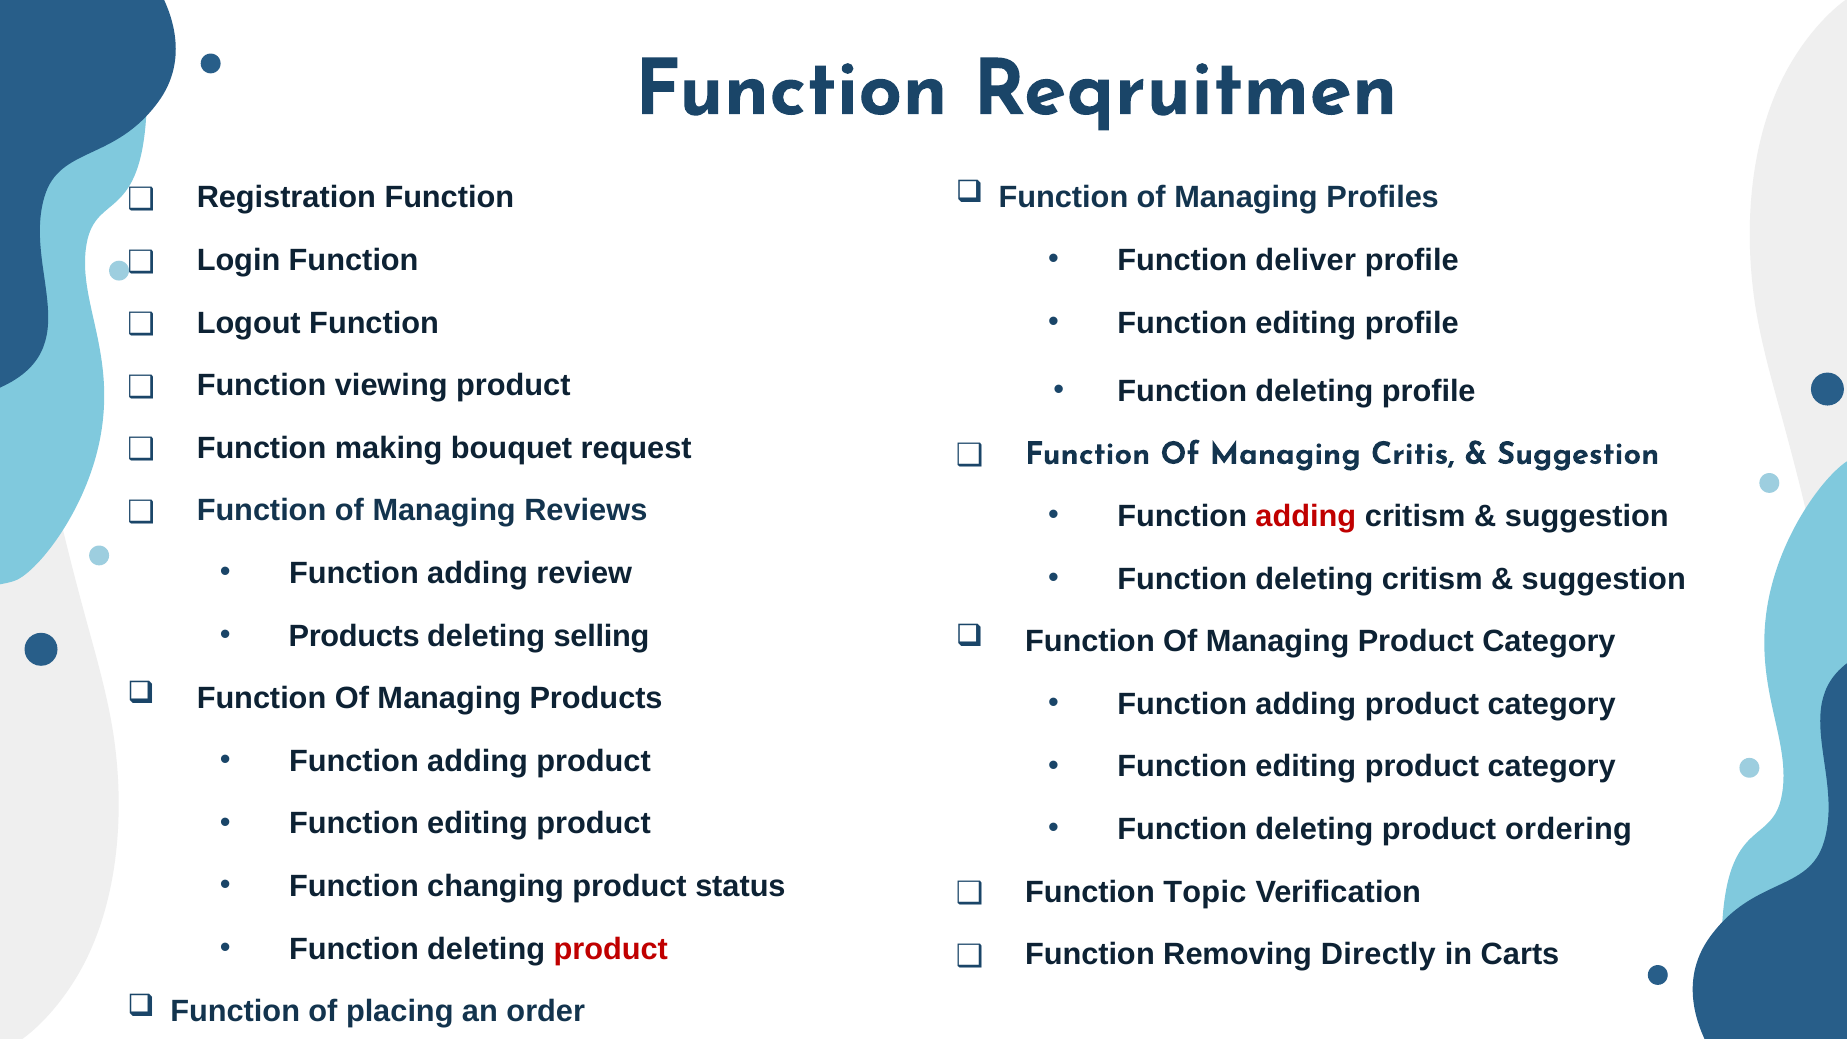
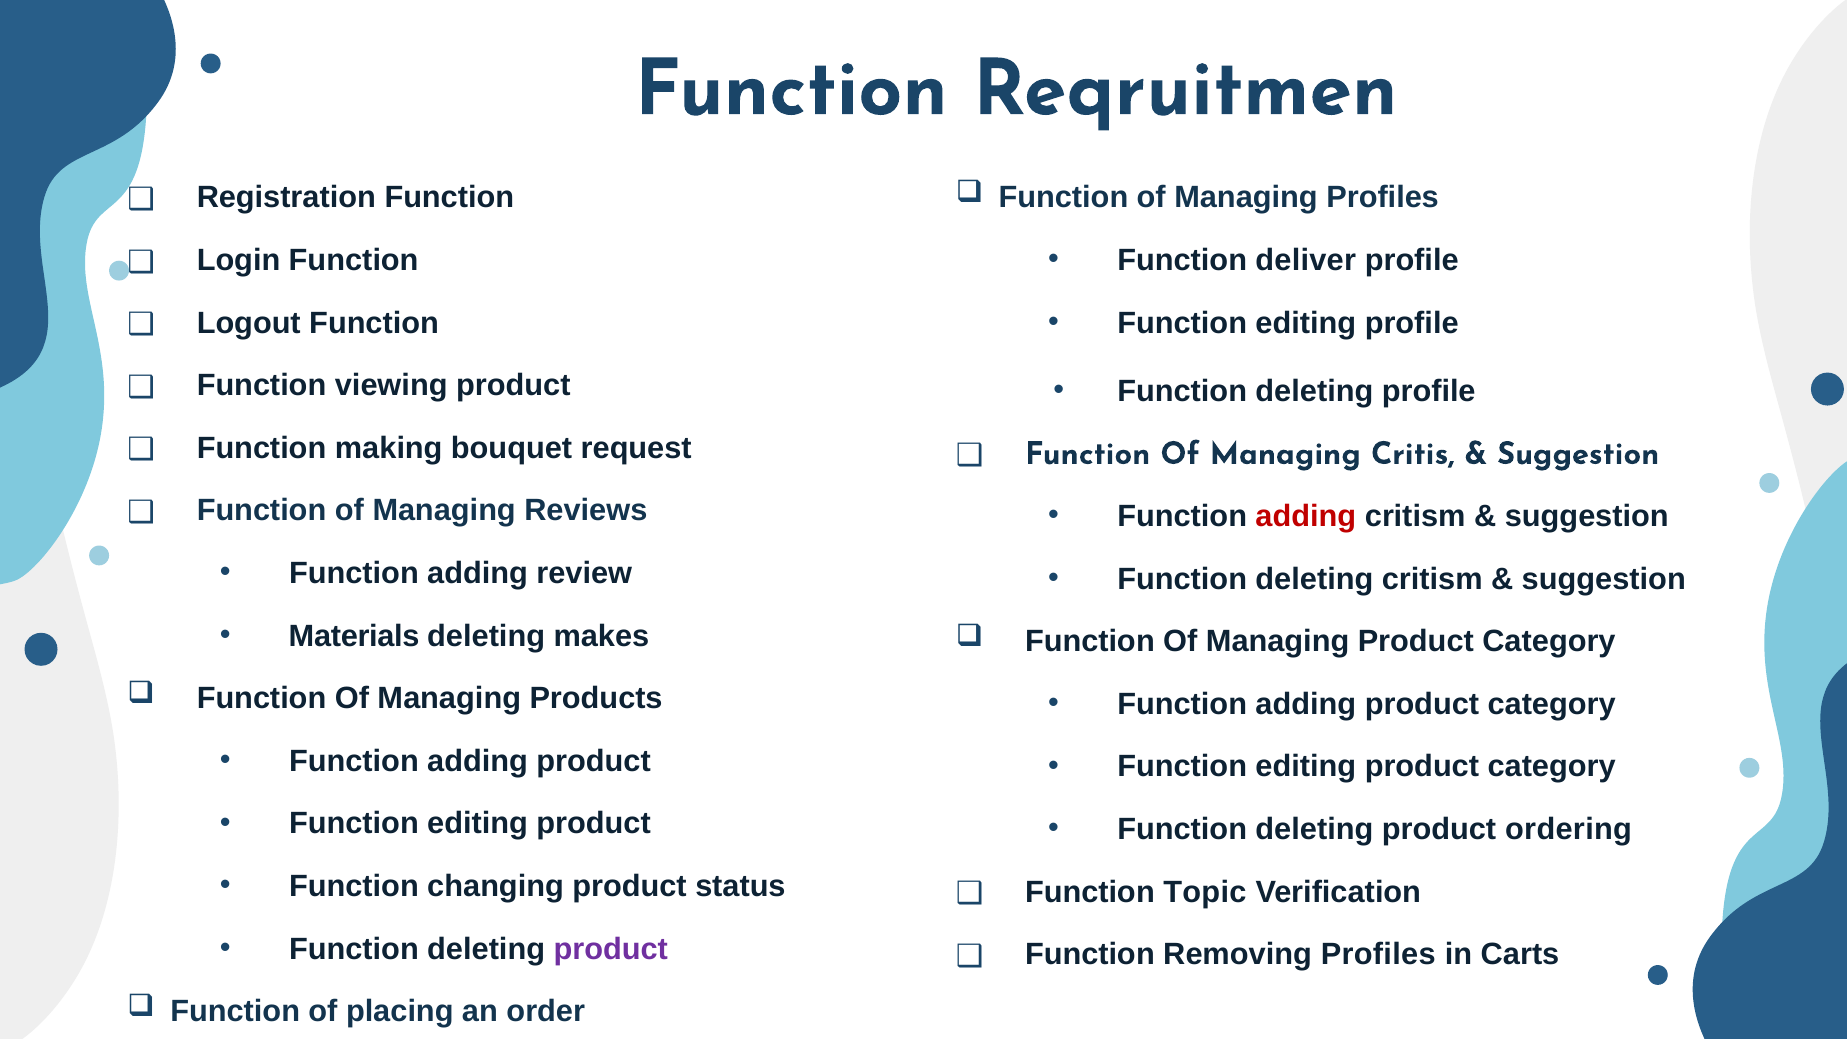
Products at (354, 636): Products -> Materials
selling: selling -> makes
product at (611, 949) colour: red -> purple
Removing Directly: Directly -> Profiles
